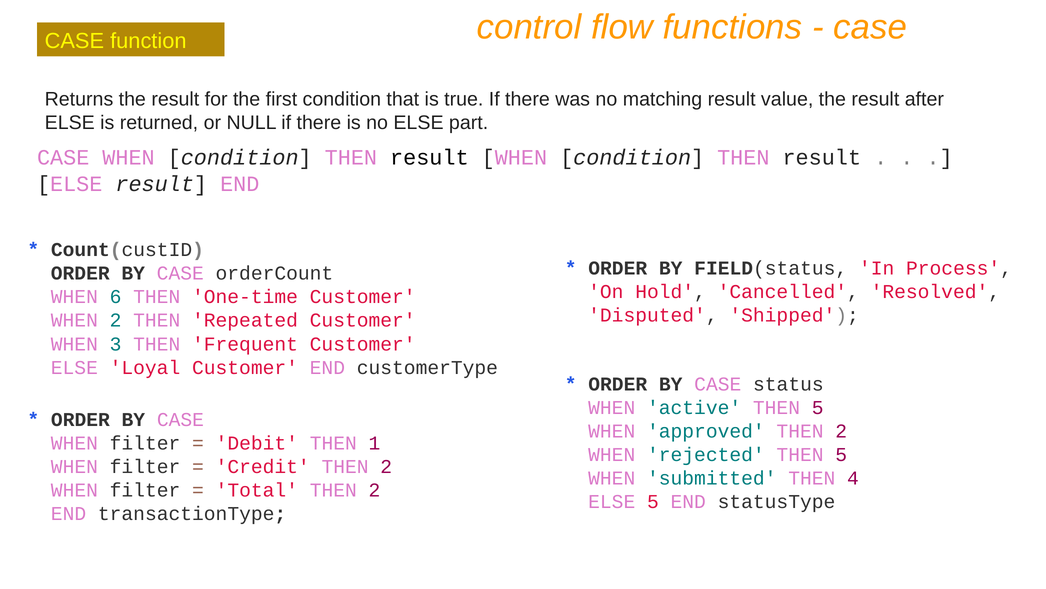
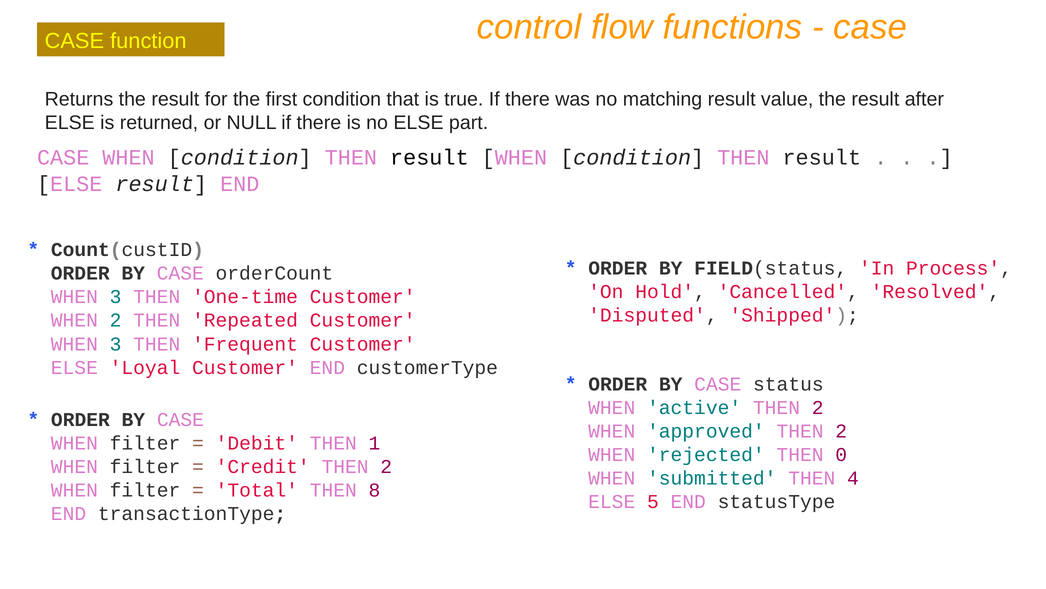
6 at (116, 297): 6 -> 3
active THEN 5: 5 -> 2
rejected THEN 5: 5 -> 0
Total THEN 2: 2 -> 8
